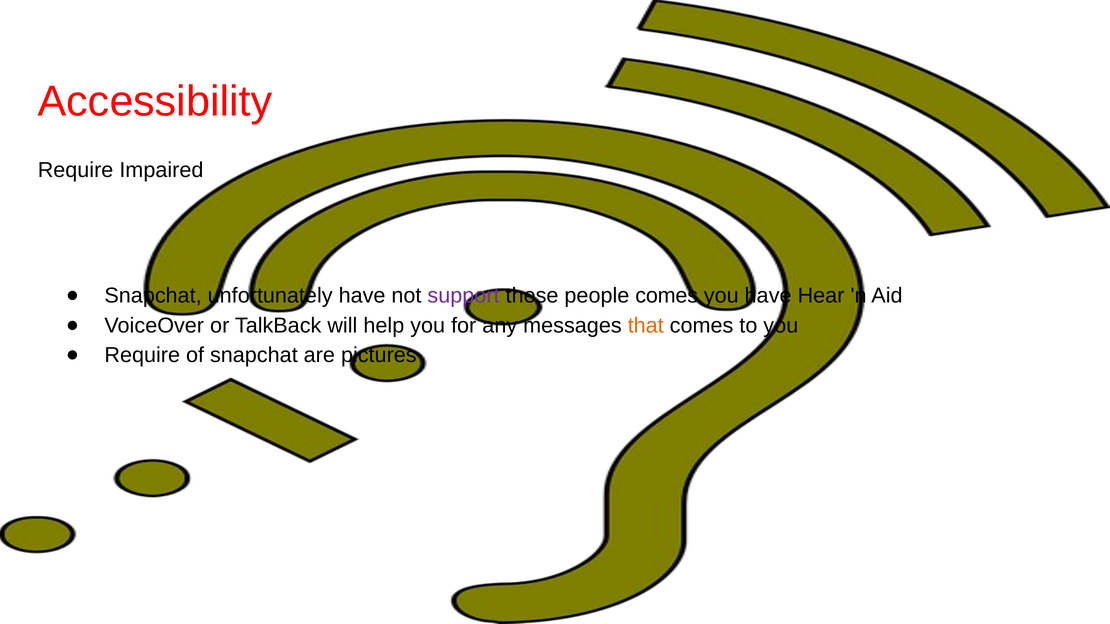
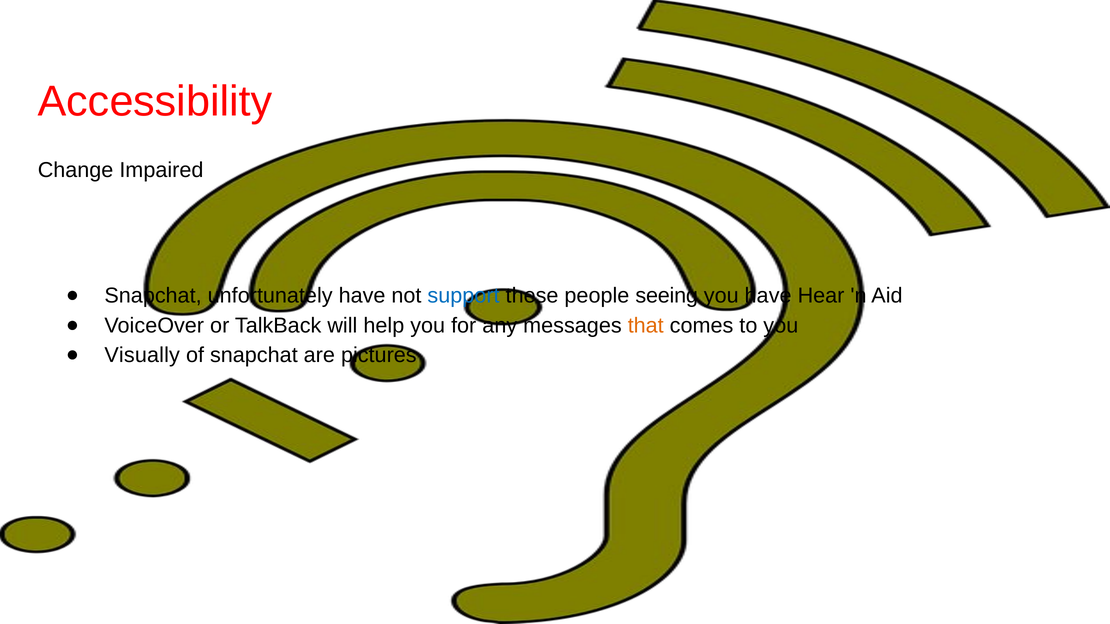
Require at (76, 170): Require -> Change
support colour: purple -> blue
people comes: comes -> seeing
Require at (142, 356): Require -> Visually
